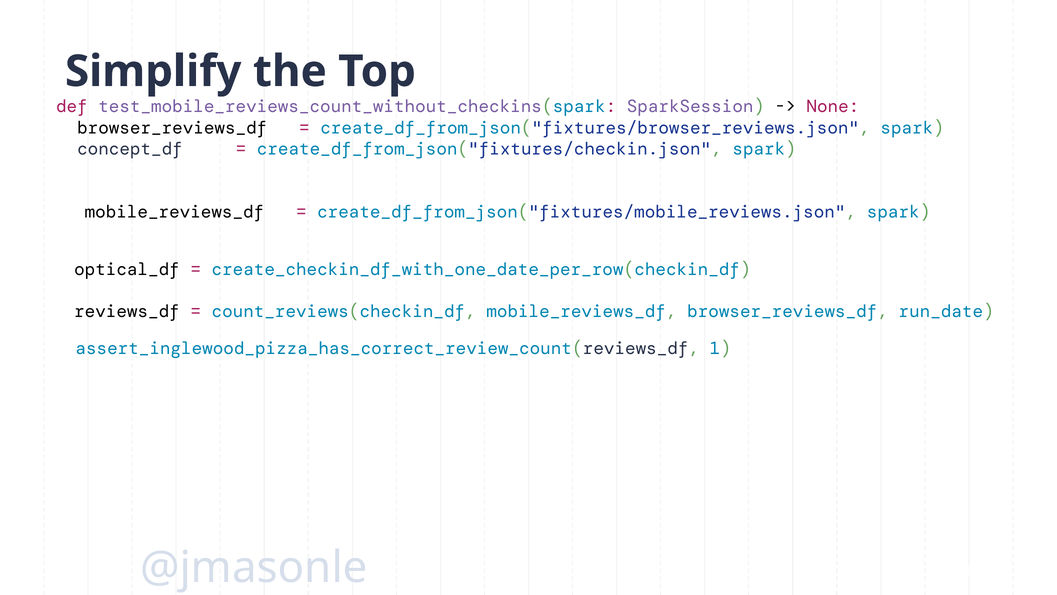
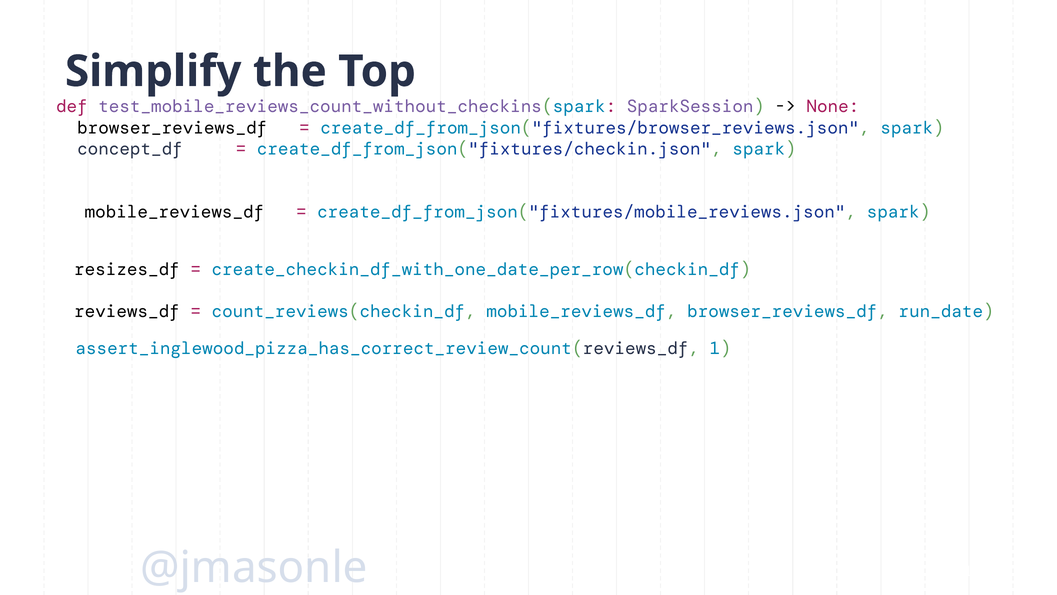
optical_df: optical_df -> resizes_df
